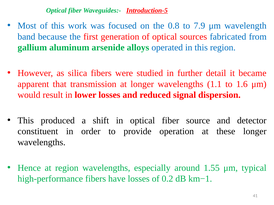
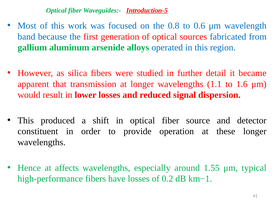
7.9: 7.9 -> 0.6
at region: region -> affects
